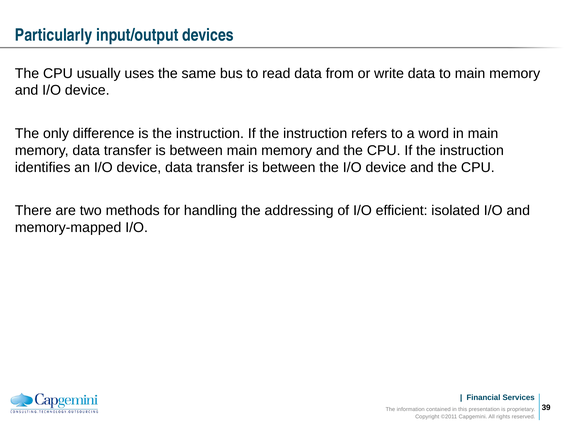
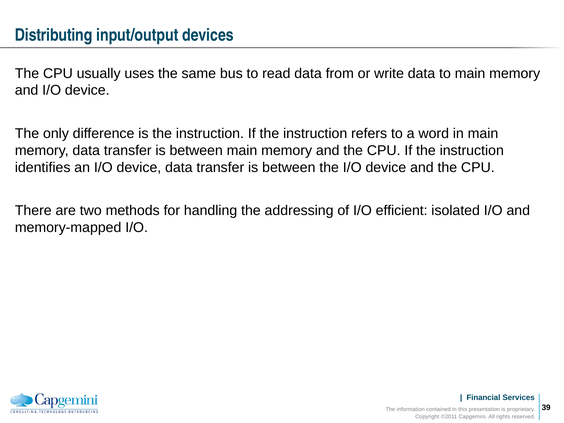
Particularly: Particularly -> Distributing
